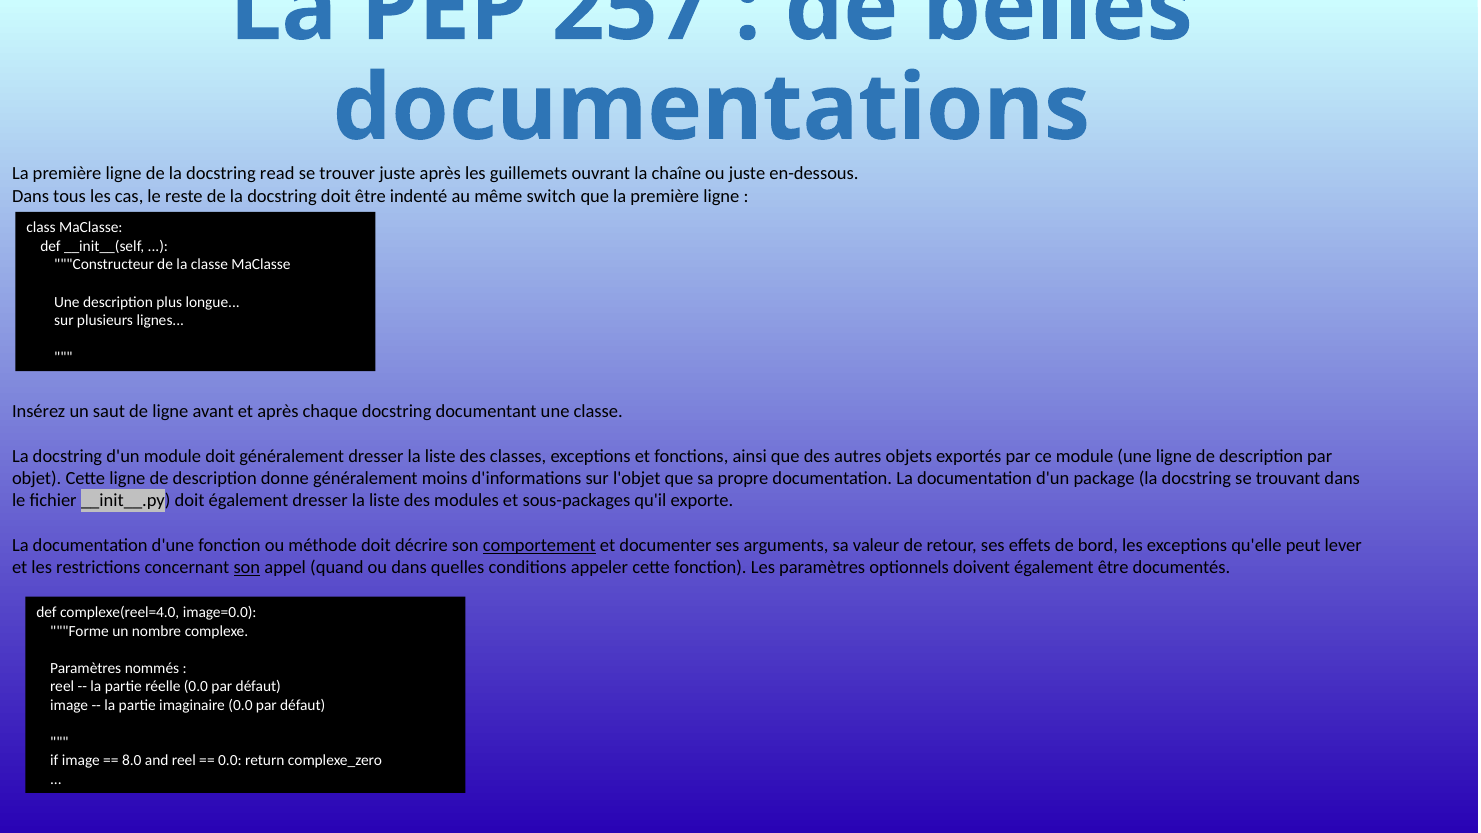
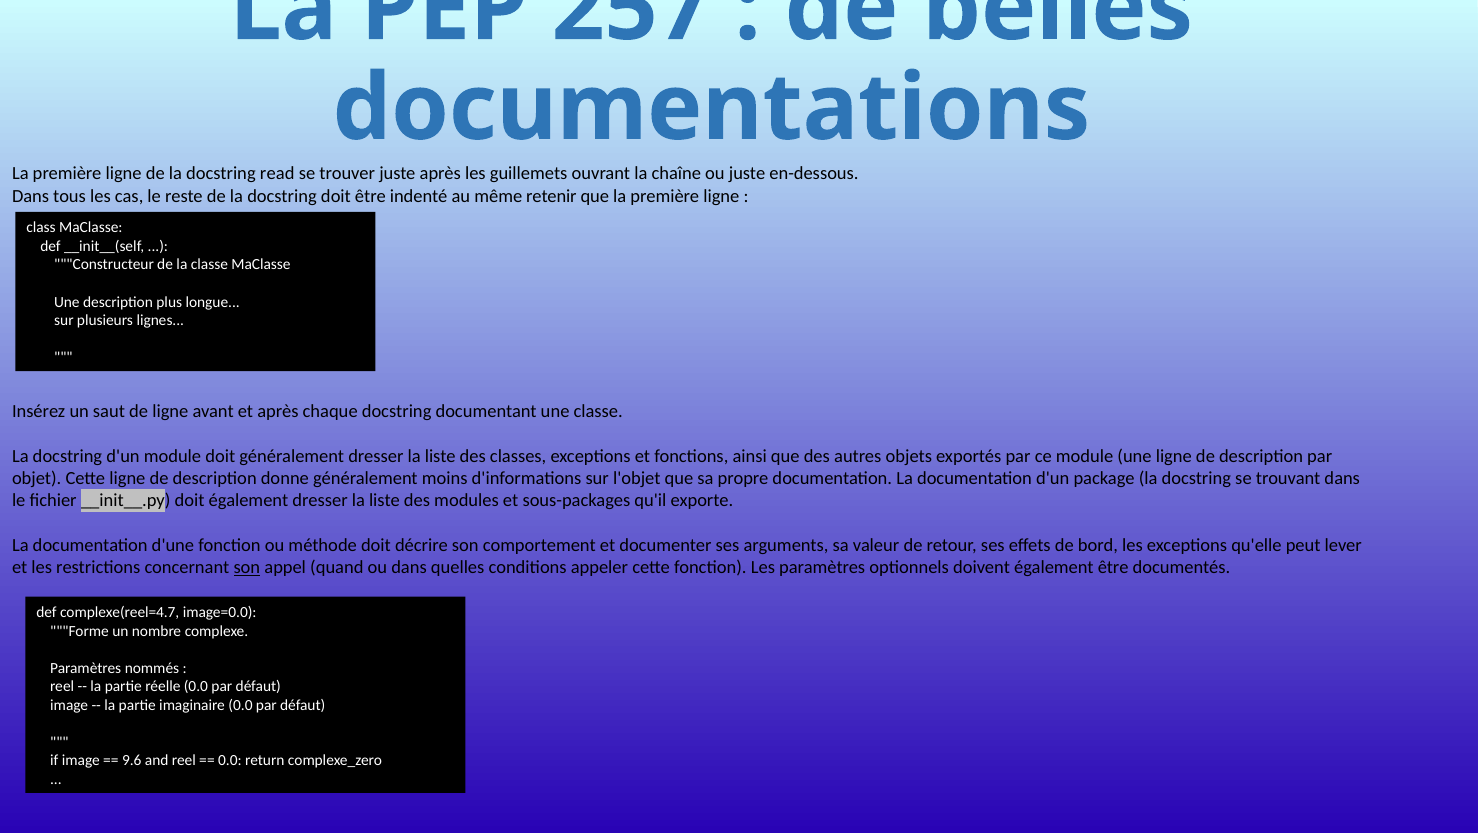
switch: switch -> retenir
comportement underline: present -> none
complexe(reel=4.0: complexe(reel=4.0 -> complexe(reel=4.7
8.0: 8.0 -> 9.6
